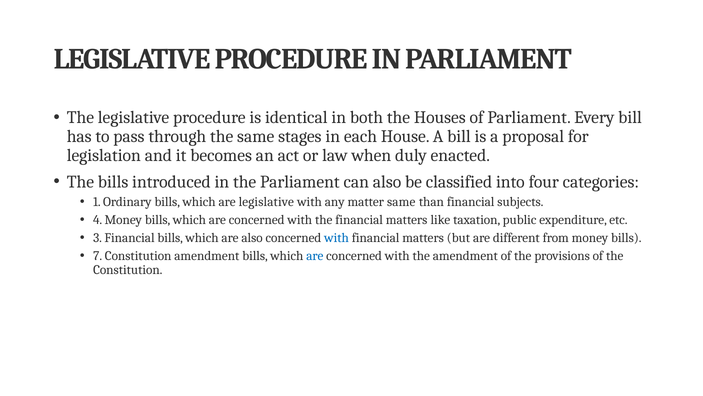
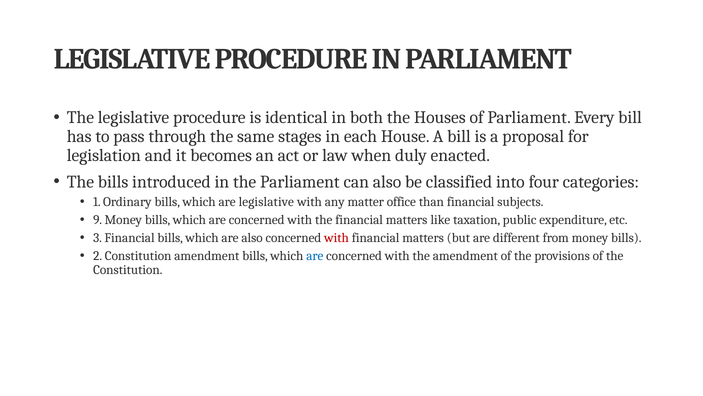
matter same: same -> office
4: 4 -> 9
with at (337, 238) colour: blue -> red
7: 7 -> 2
